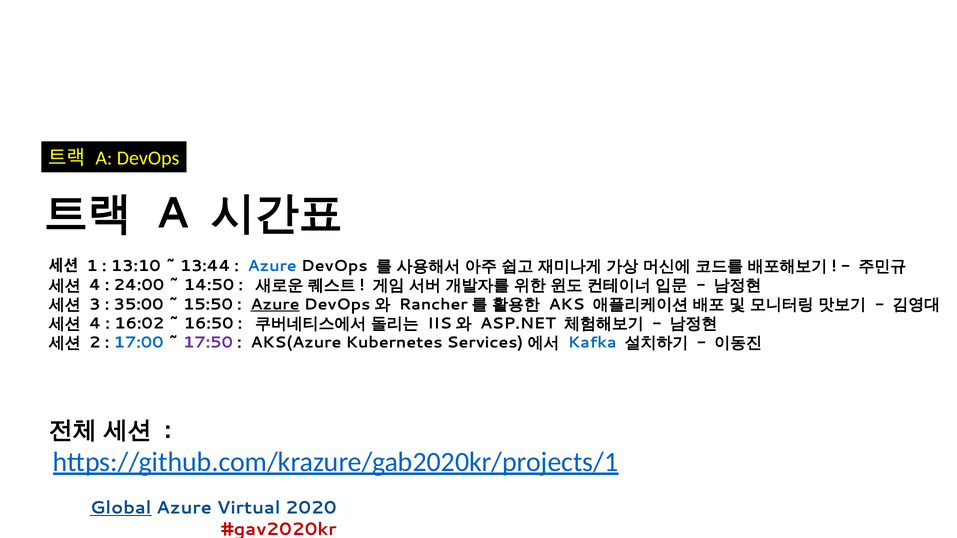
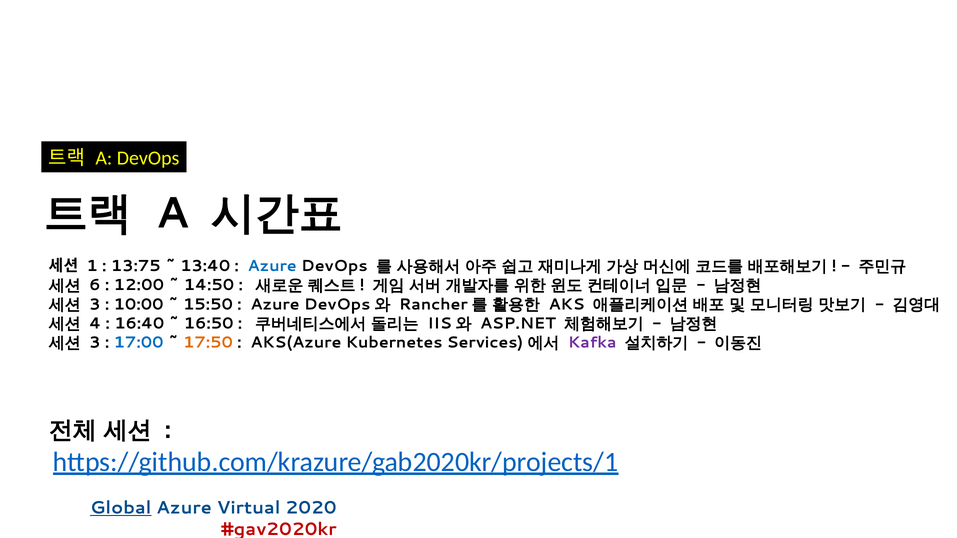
13:10: 13:10 -> 13:75
13:44: 13:44 -> 13:40
4 at (95, 285): 4 -> 6
24:00: 24:00 -> 12:00
35:00: 35:00 -> 10:00
Azure at (275, 305) underline: present -> none
16:02: 16:02 -> 16:40
2 at (95, 343): 2 -> 3
17:50 colour: purple -> orange
Kafka colour: blue -> purple
